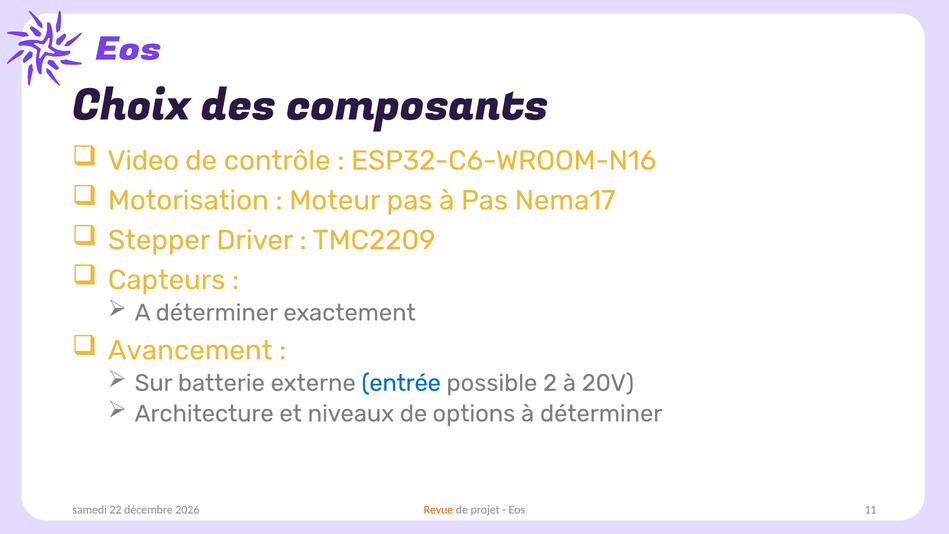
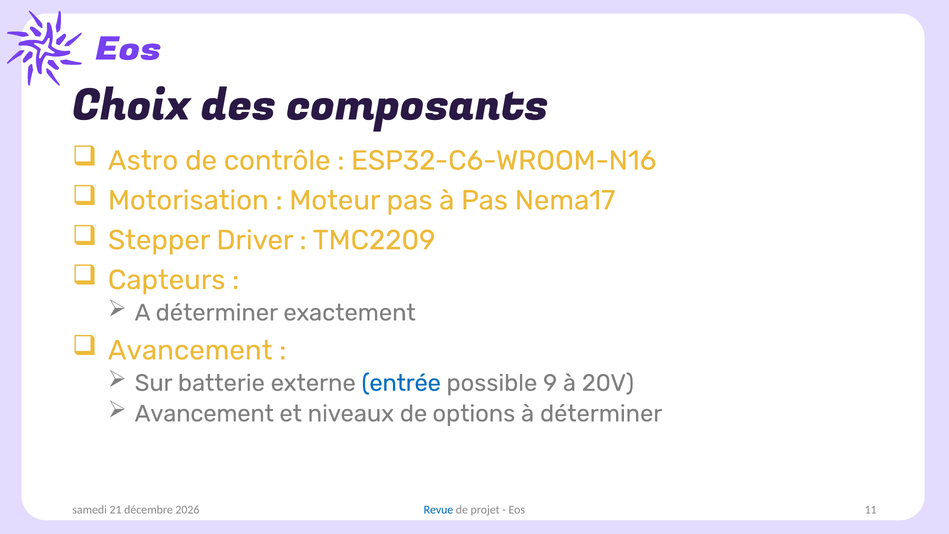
Video: Video -> Astro
2: 2 -> 9
Architecture at (204, 413): Architecture -> Avancement
22: 22 -> 21
Revue colour: orange -> blue
